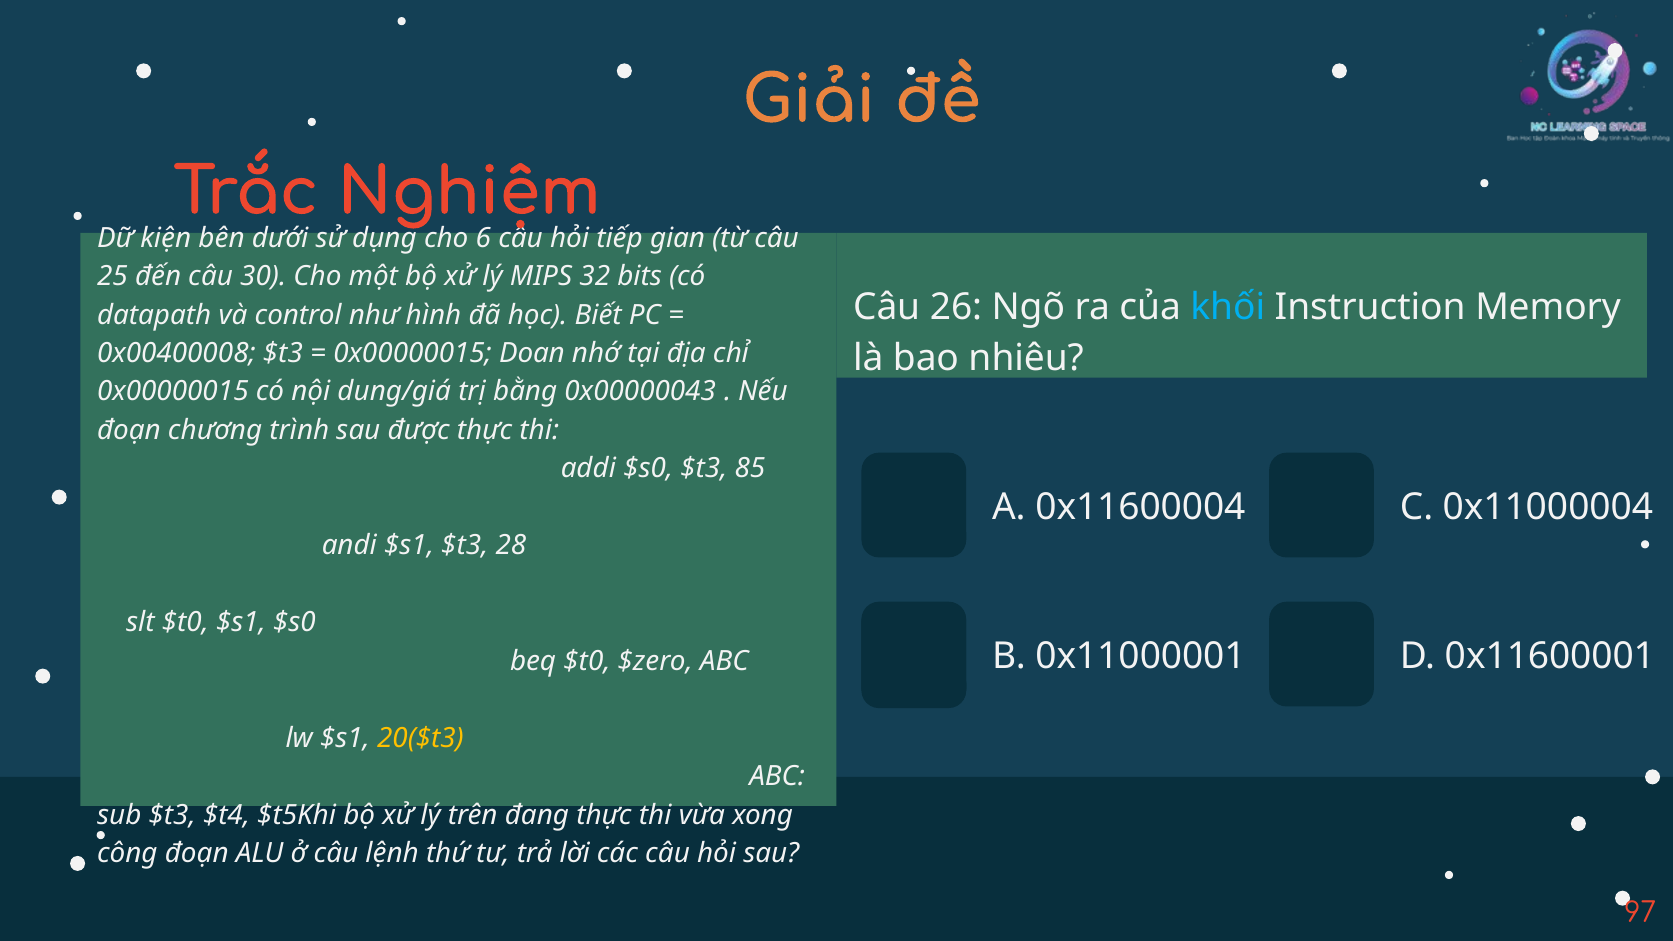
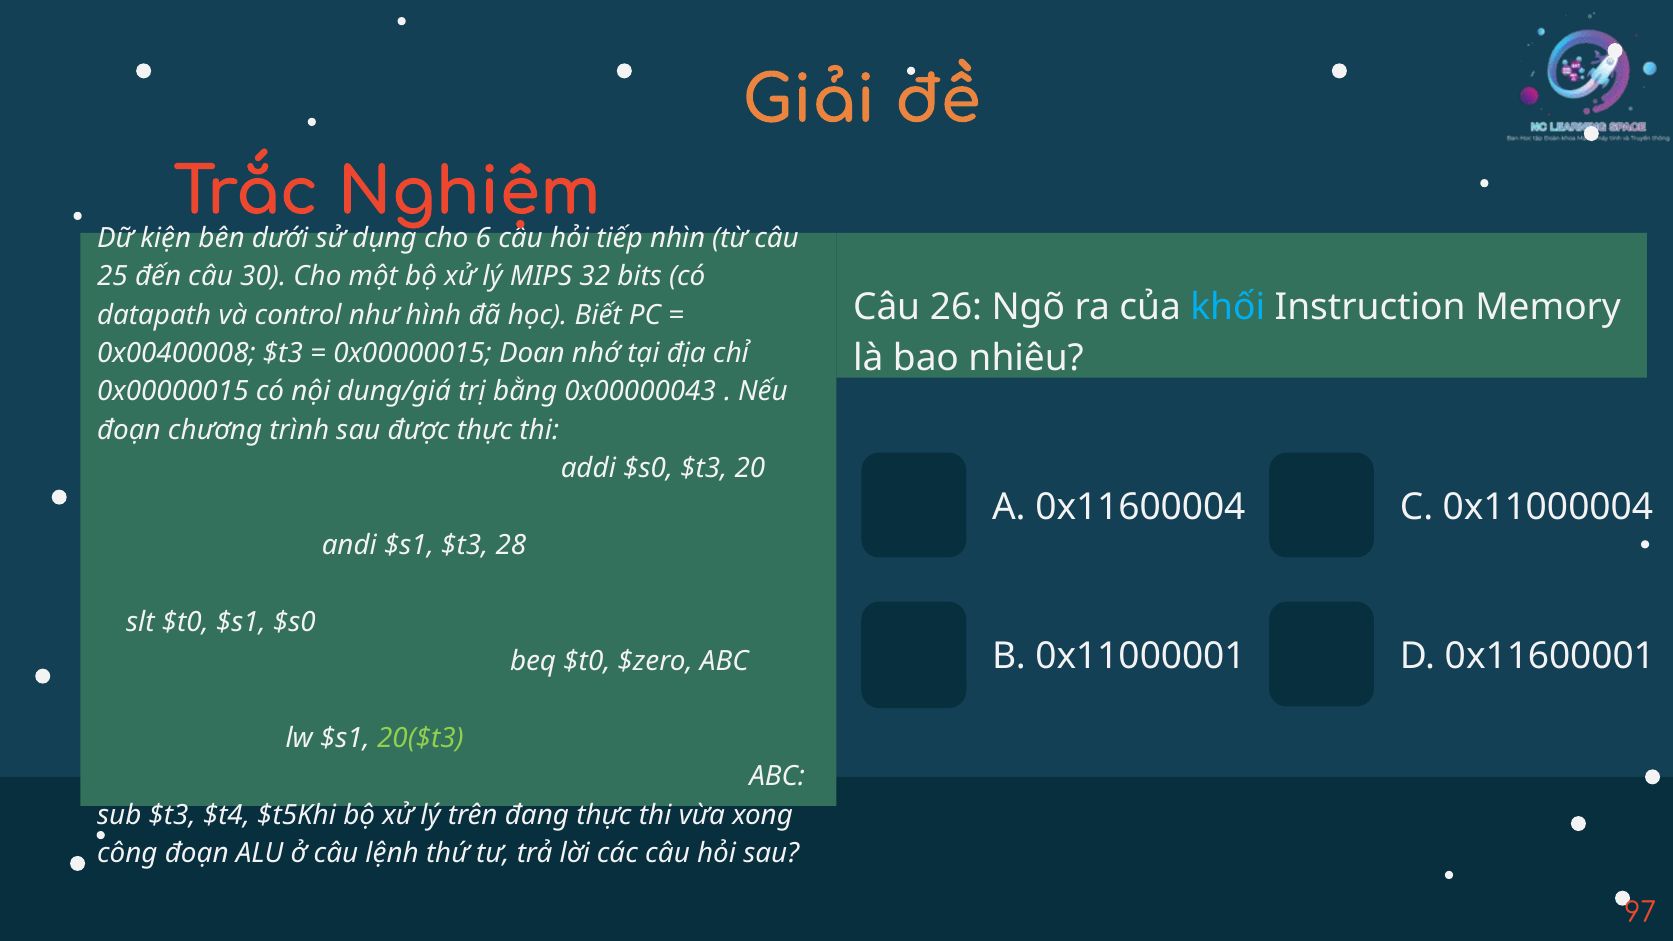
gian: gian -> nhìn
85: 85 -> 20
20($t3 colour: yellow -> light green
